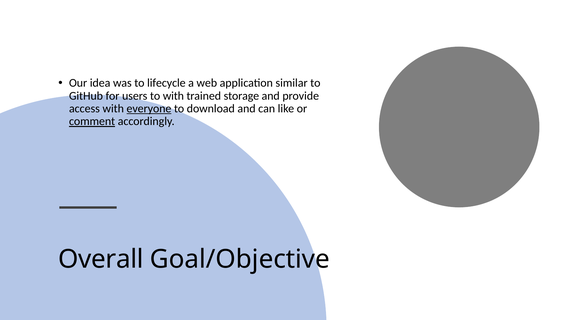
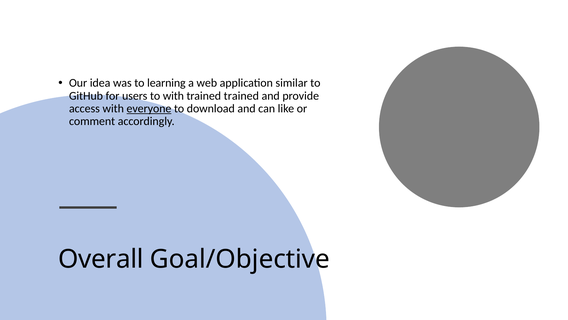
lifecycle: lifecycle -> learning
trained storage: storage -> trained
comment underline: present -> none
